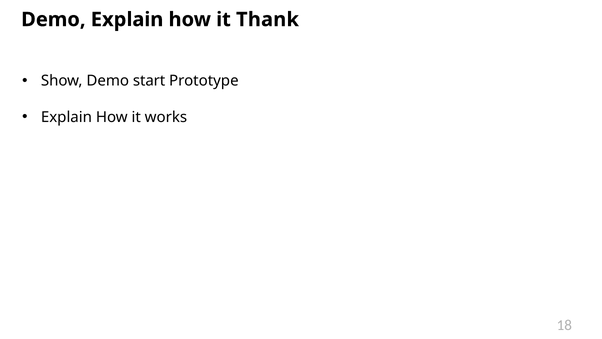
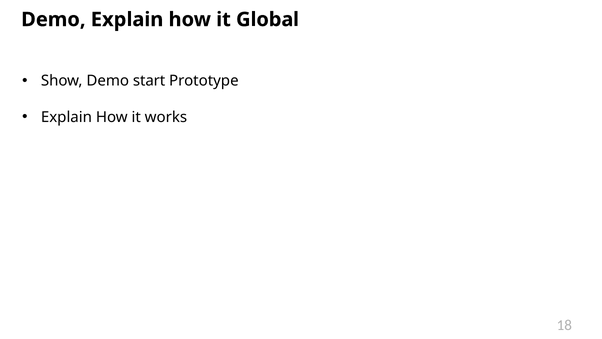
Thank: Thank -> Global
